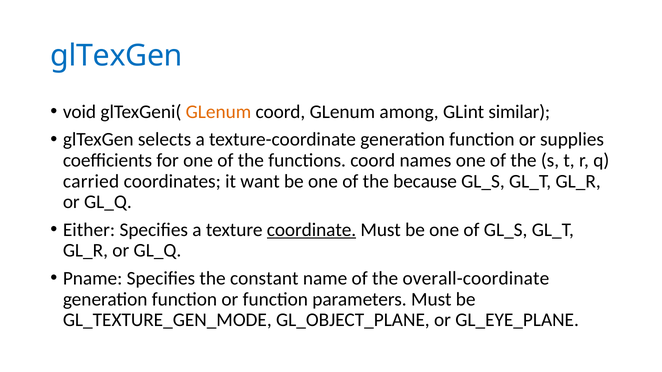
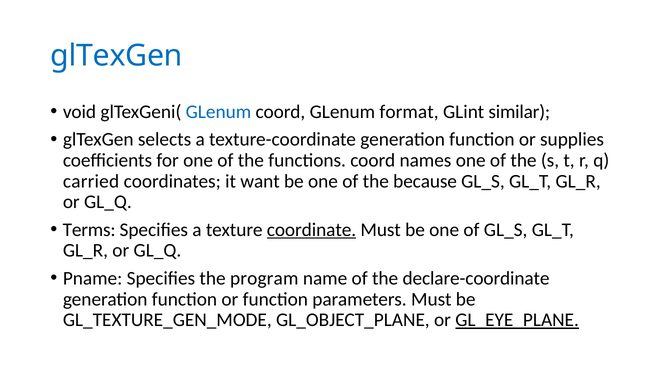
GLenum at (218, 112) colour: orange -> blue
among: among -> format
Either: Either -> Terms
constant: constant -> program
overall-coordinate: overall-coordinate -> declare-coordinate
GL_EYE_PLANE underline: none -> present
